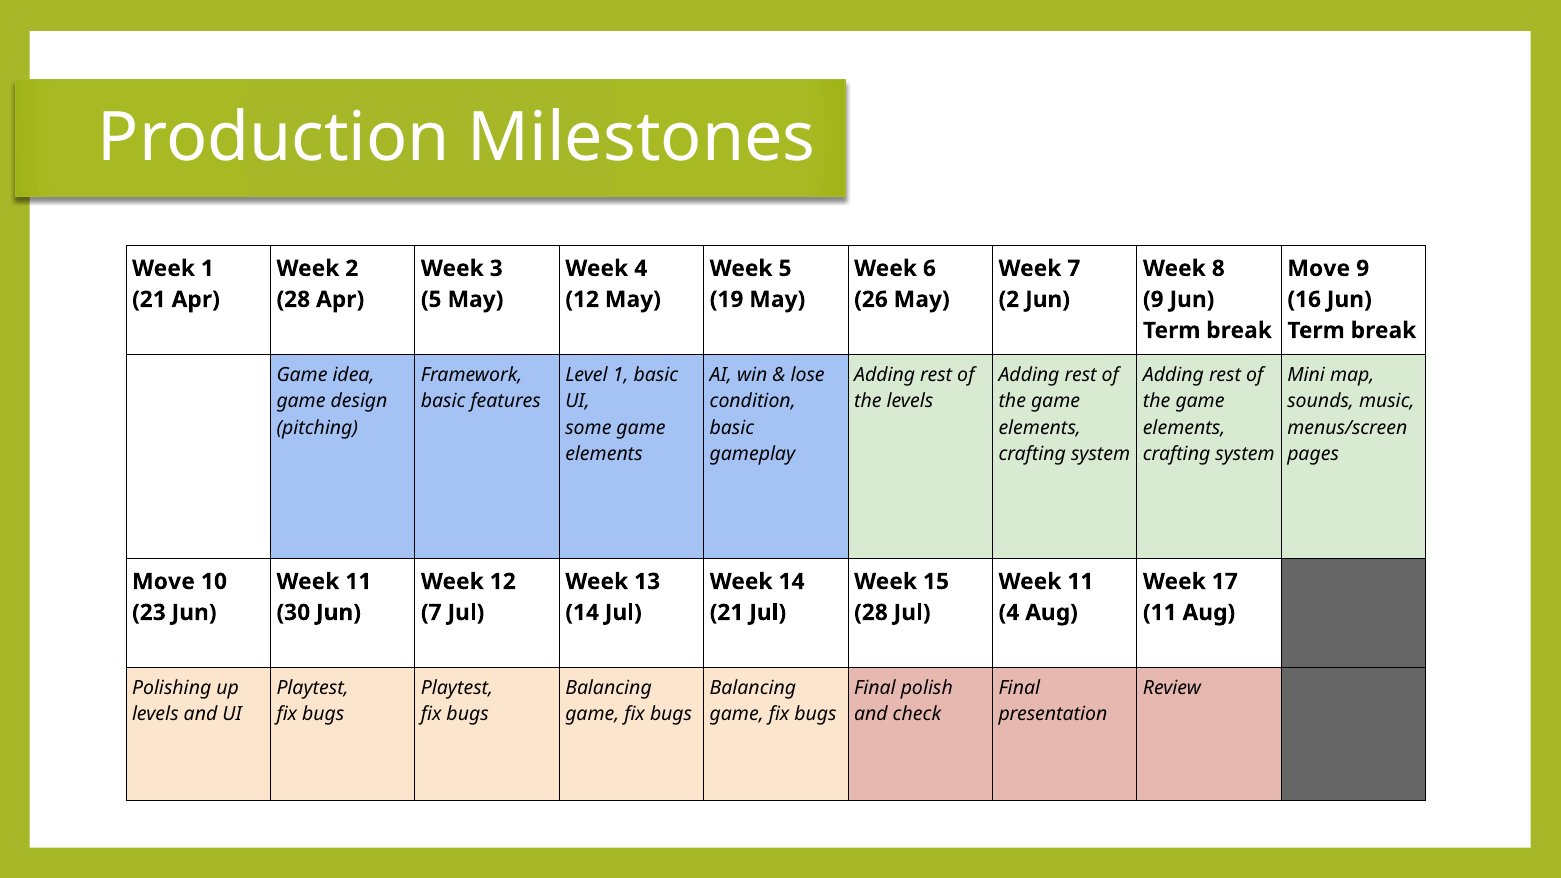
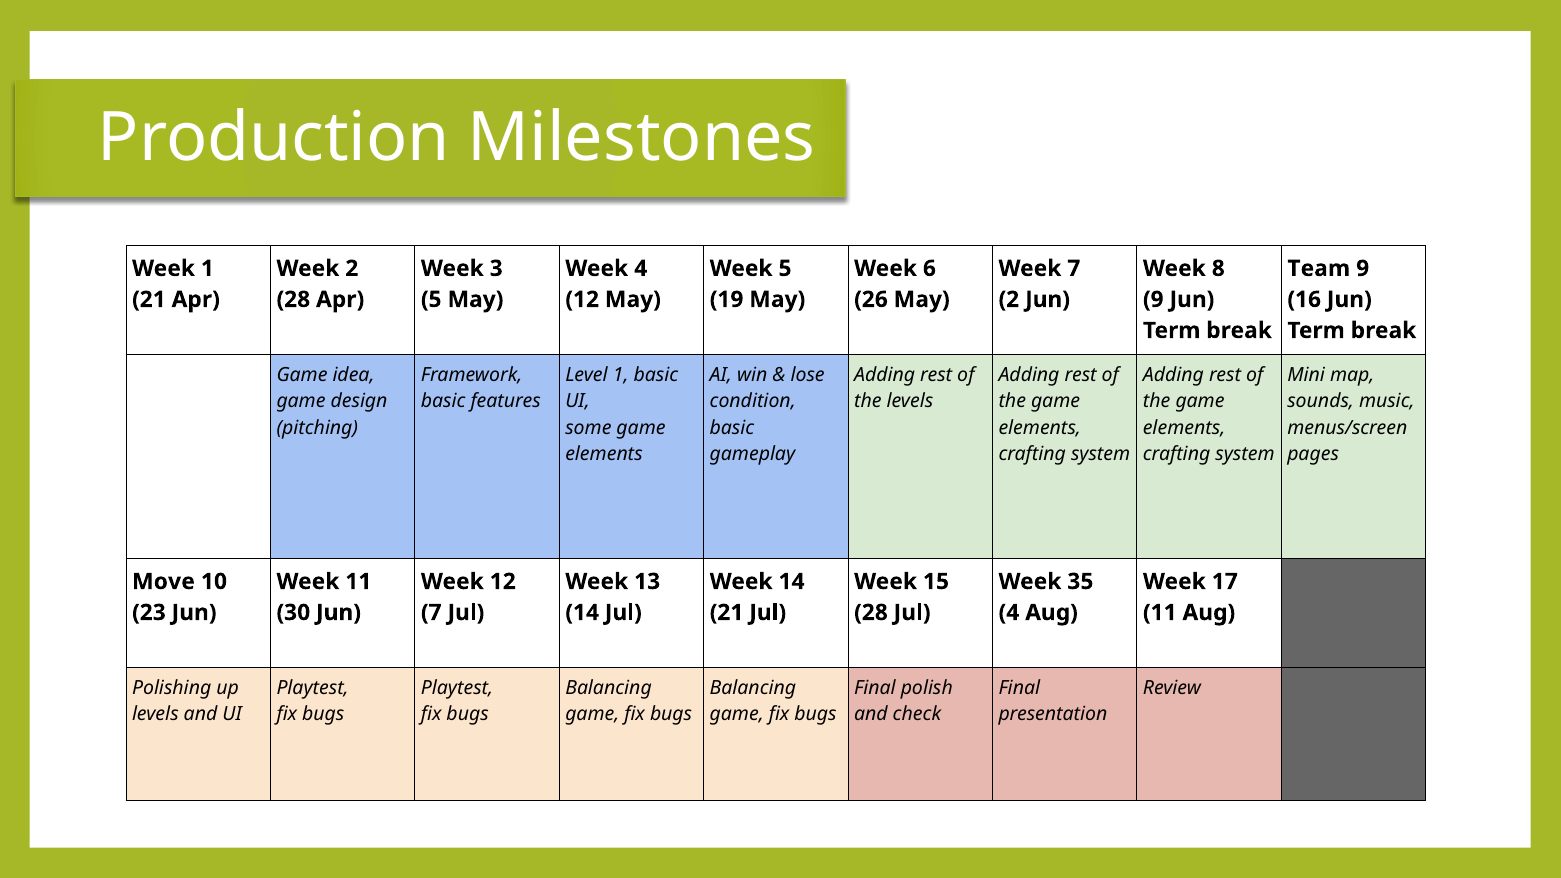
Move at (1319, 268): Move -> Team
11 at (1080, 582): 11 -> 35
